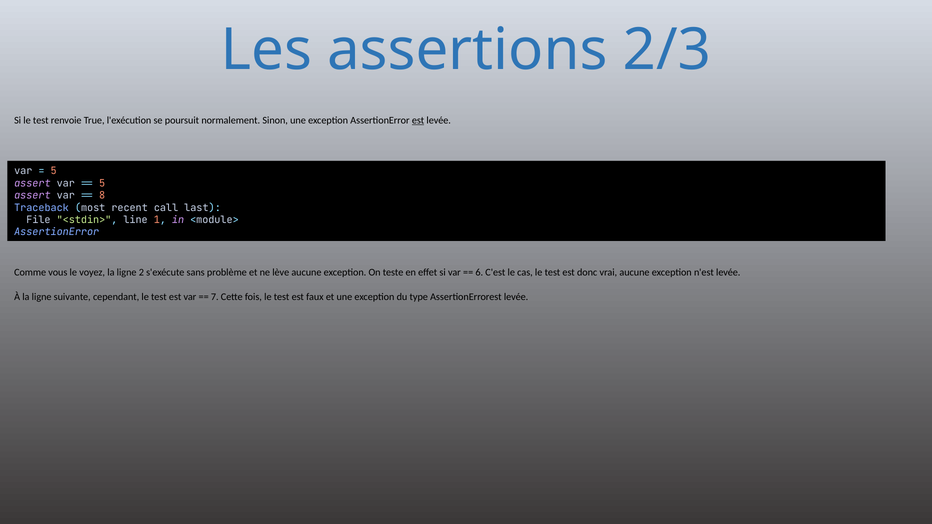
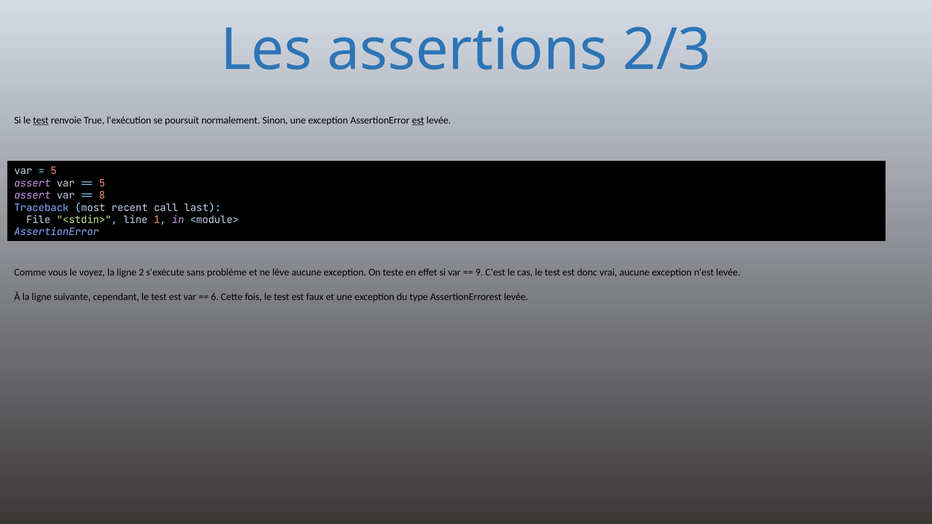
test at (41, 121) underline: none -> present
6: 6 -> 9
7: 7 -> 6
